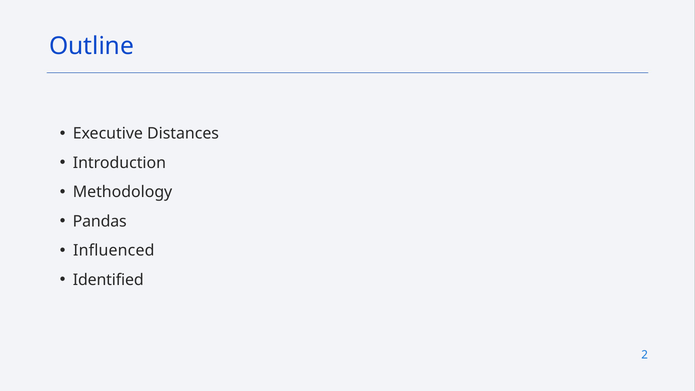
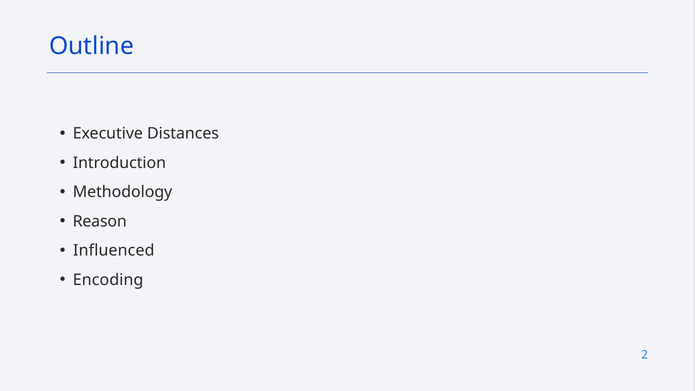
Pandas: Pandas -> Reason
Identified: Identified -> Encoding
